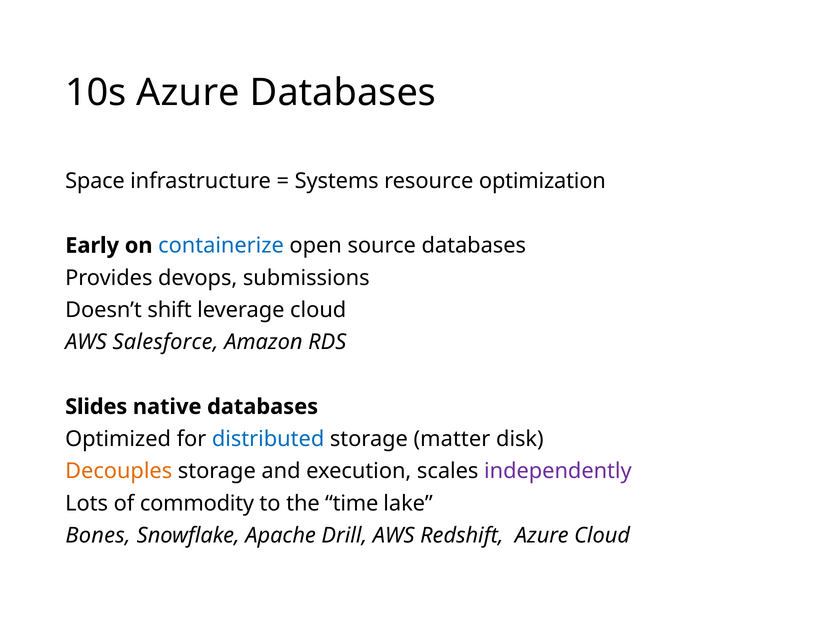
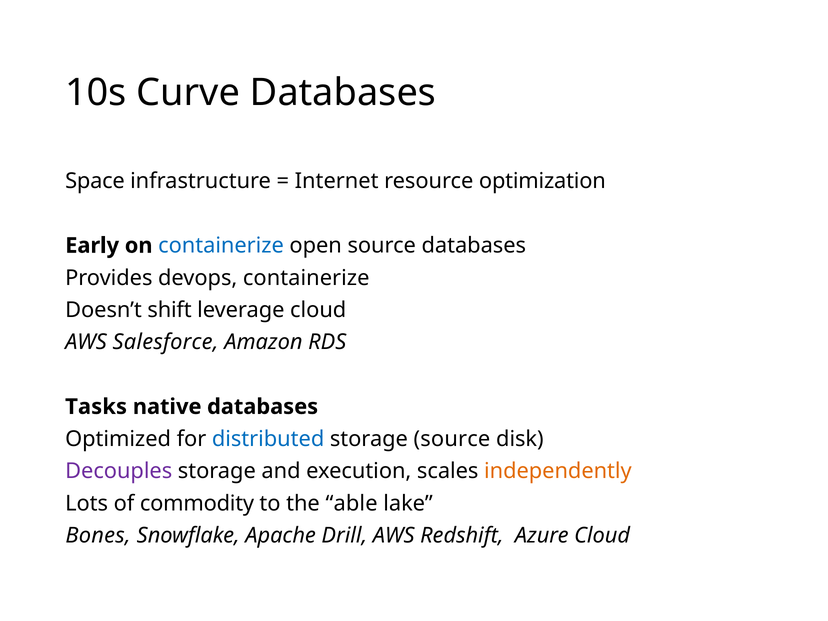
10s Azure: Azure -> Curve
Systems: Systems -> Internet
devops submissions: submissions -> containerize
Slides: Slides -> Tasks
storage matter: matter -> source
Decouples colour: orange -> purple
independently colour: purple -> orange
time: time -> able
